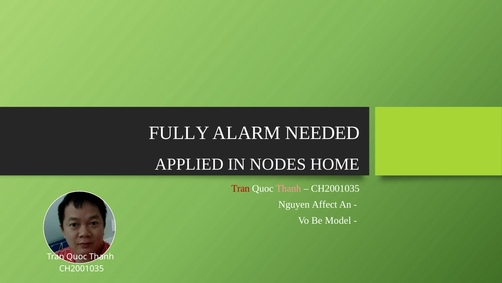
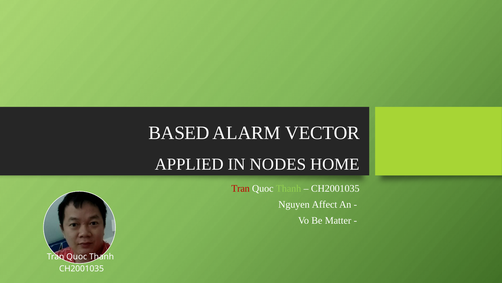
FULLY: FULLY -> BASED
NEEDED: NEEDED -> VECTOR
Thanh at (288, 188) colour: pink -> light green
Model: Model -> Matter
